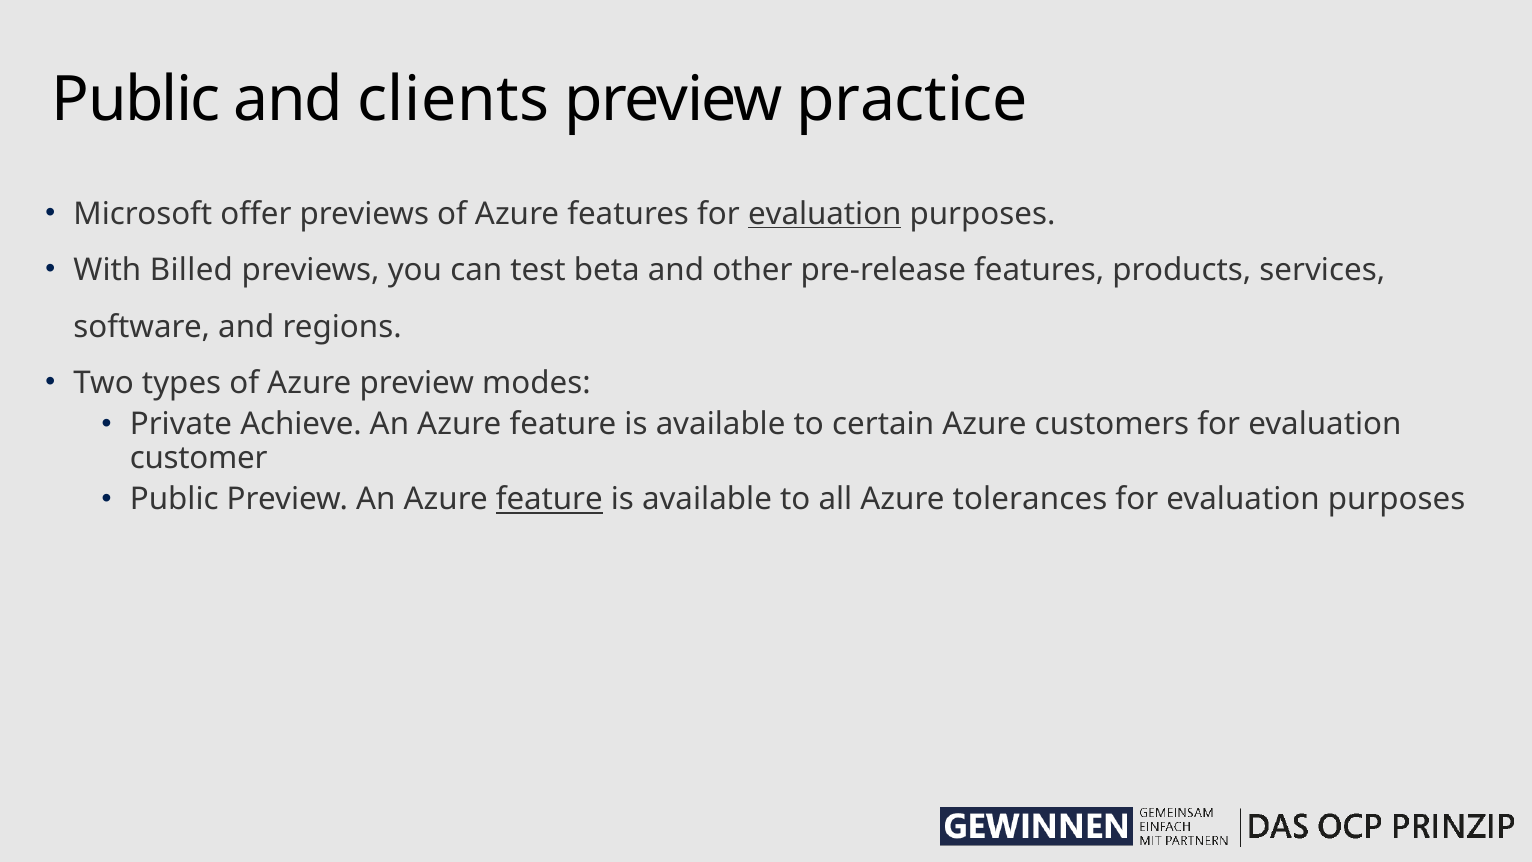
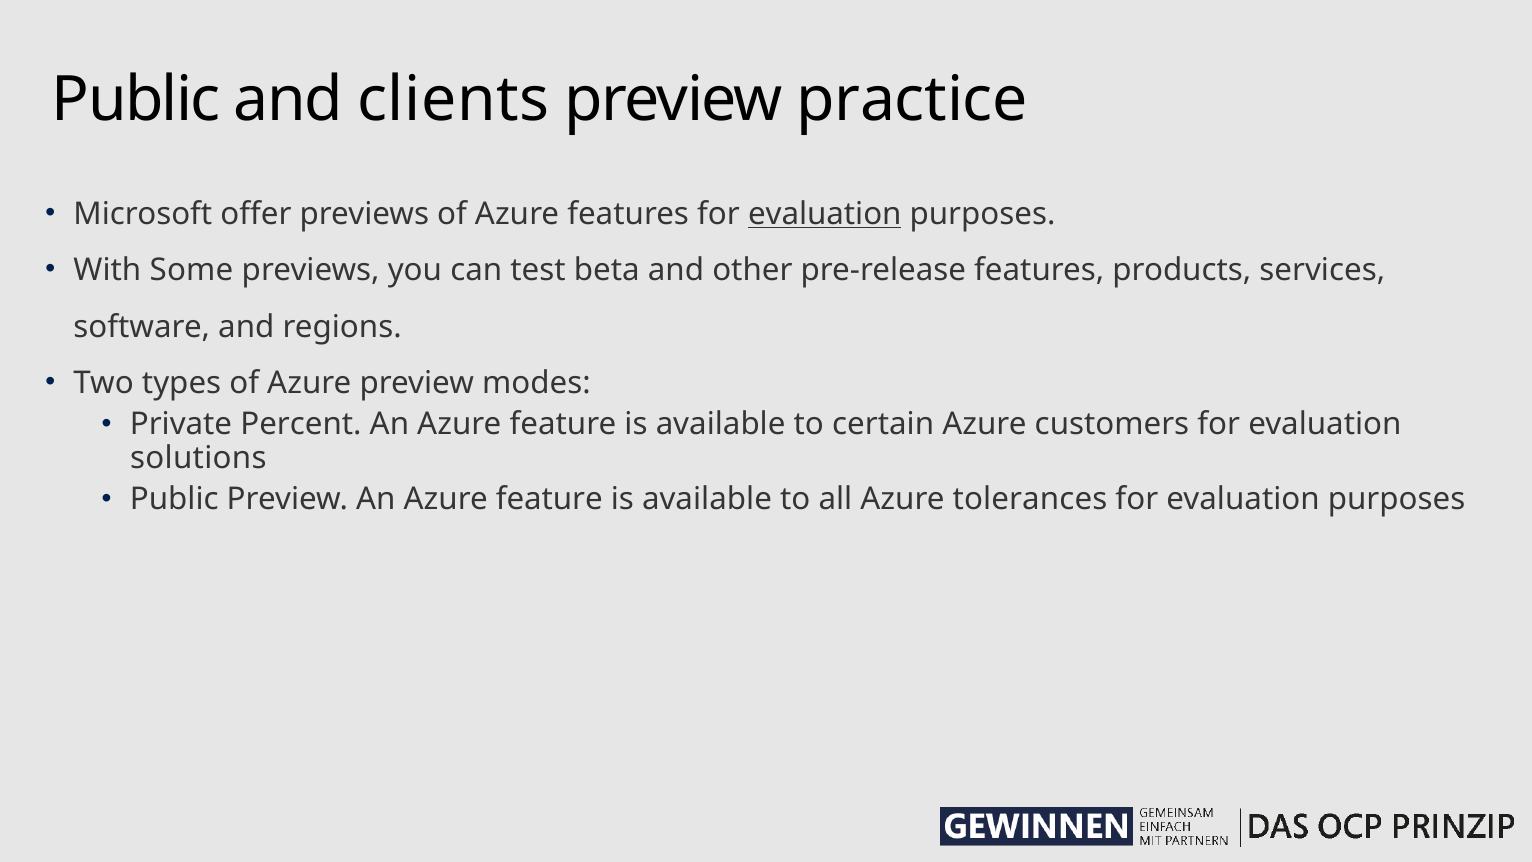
Billed: Billed -> Some
Achieve: Achieve -> Percent
customer: customer -> solutions
feature at (549, 499) underline: present -> none
